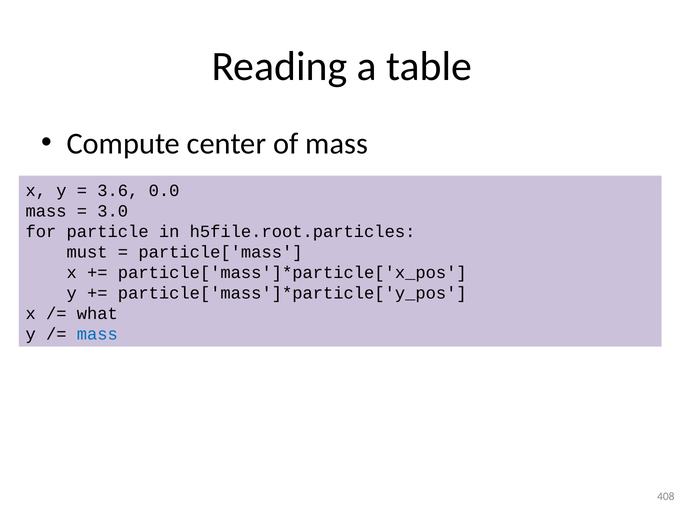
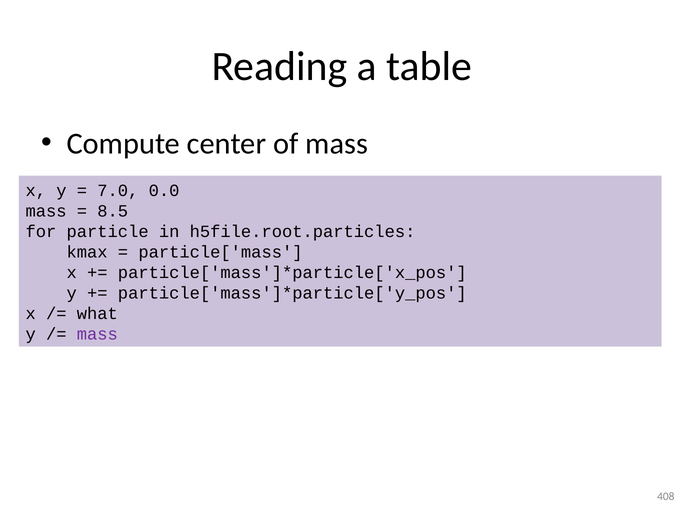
3.6: 3.6 -> 7.0
3.0: 3.0 -> 8.5
must: must -> kmax
mass at (97, 334) colour: blue -> purple
